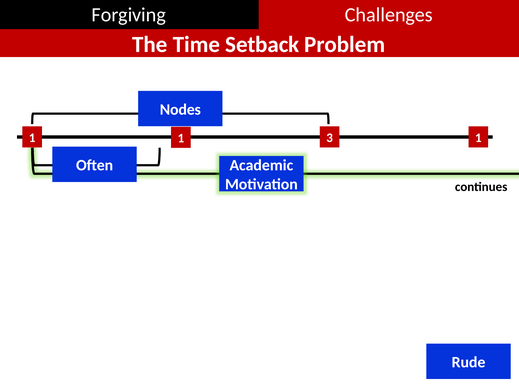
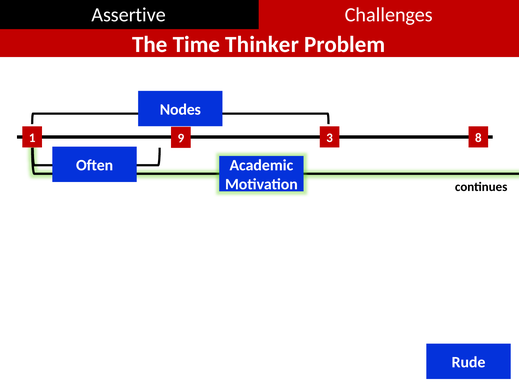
Forgiving: Forgiving -> Assertive
Setback: Setback -> Thinker
1 1: 1 -> 9
3 1: 1 -> 8
